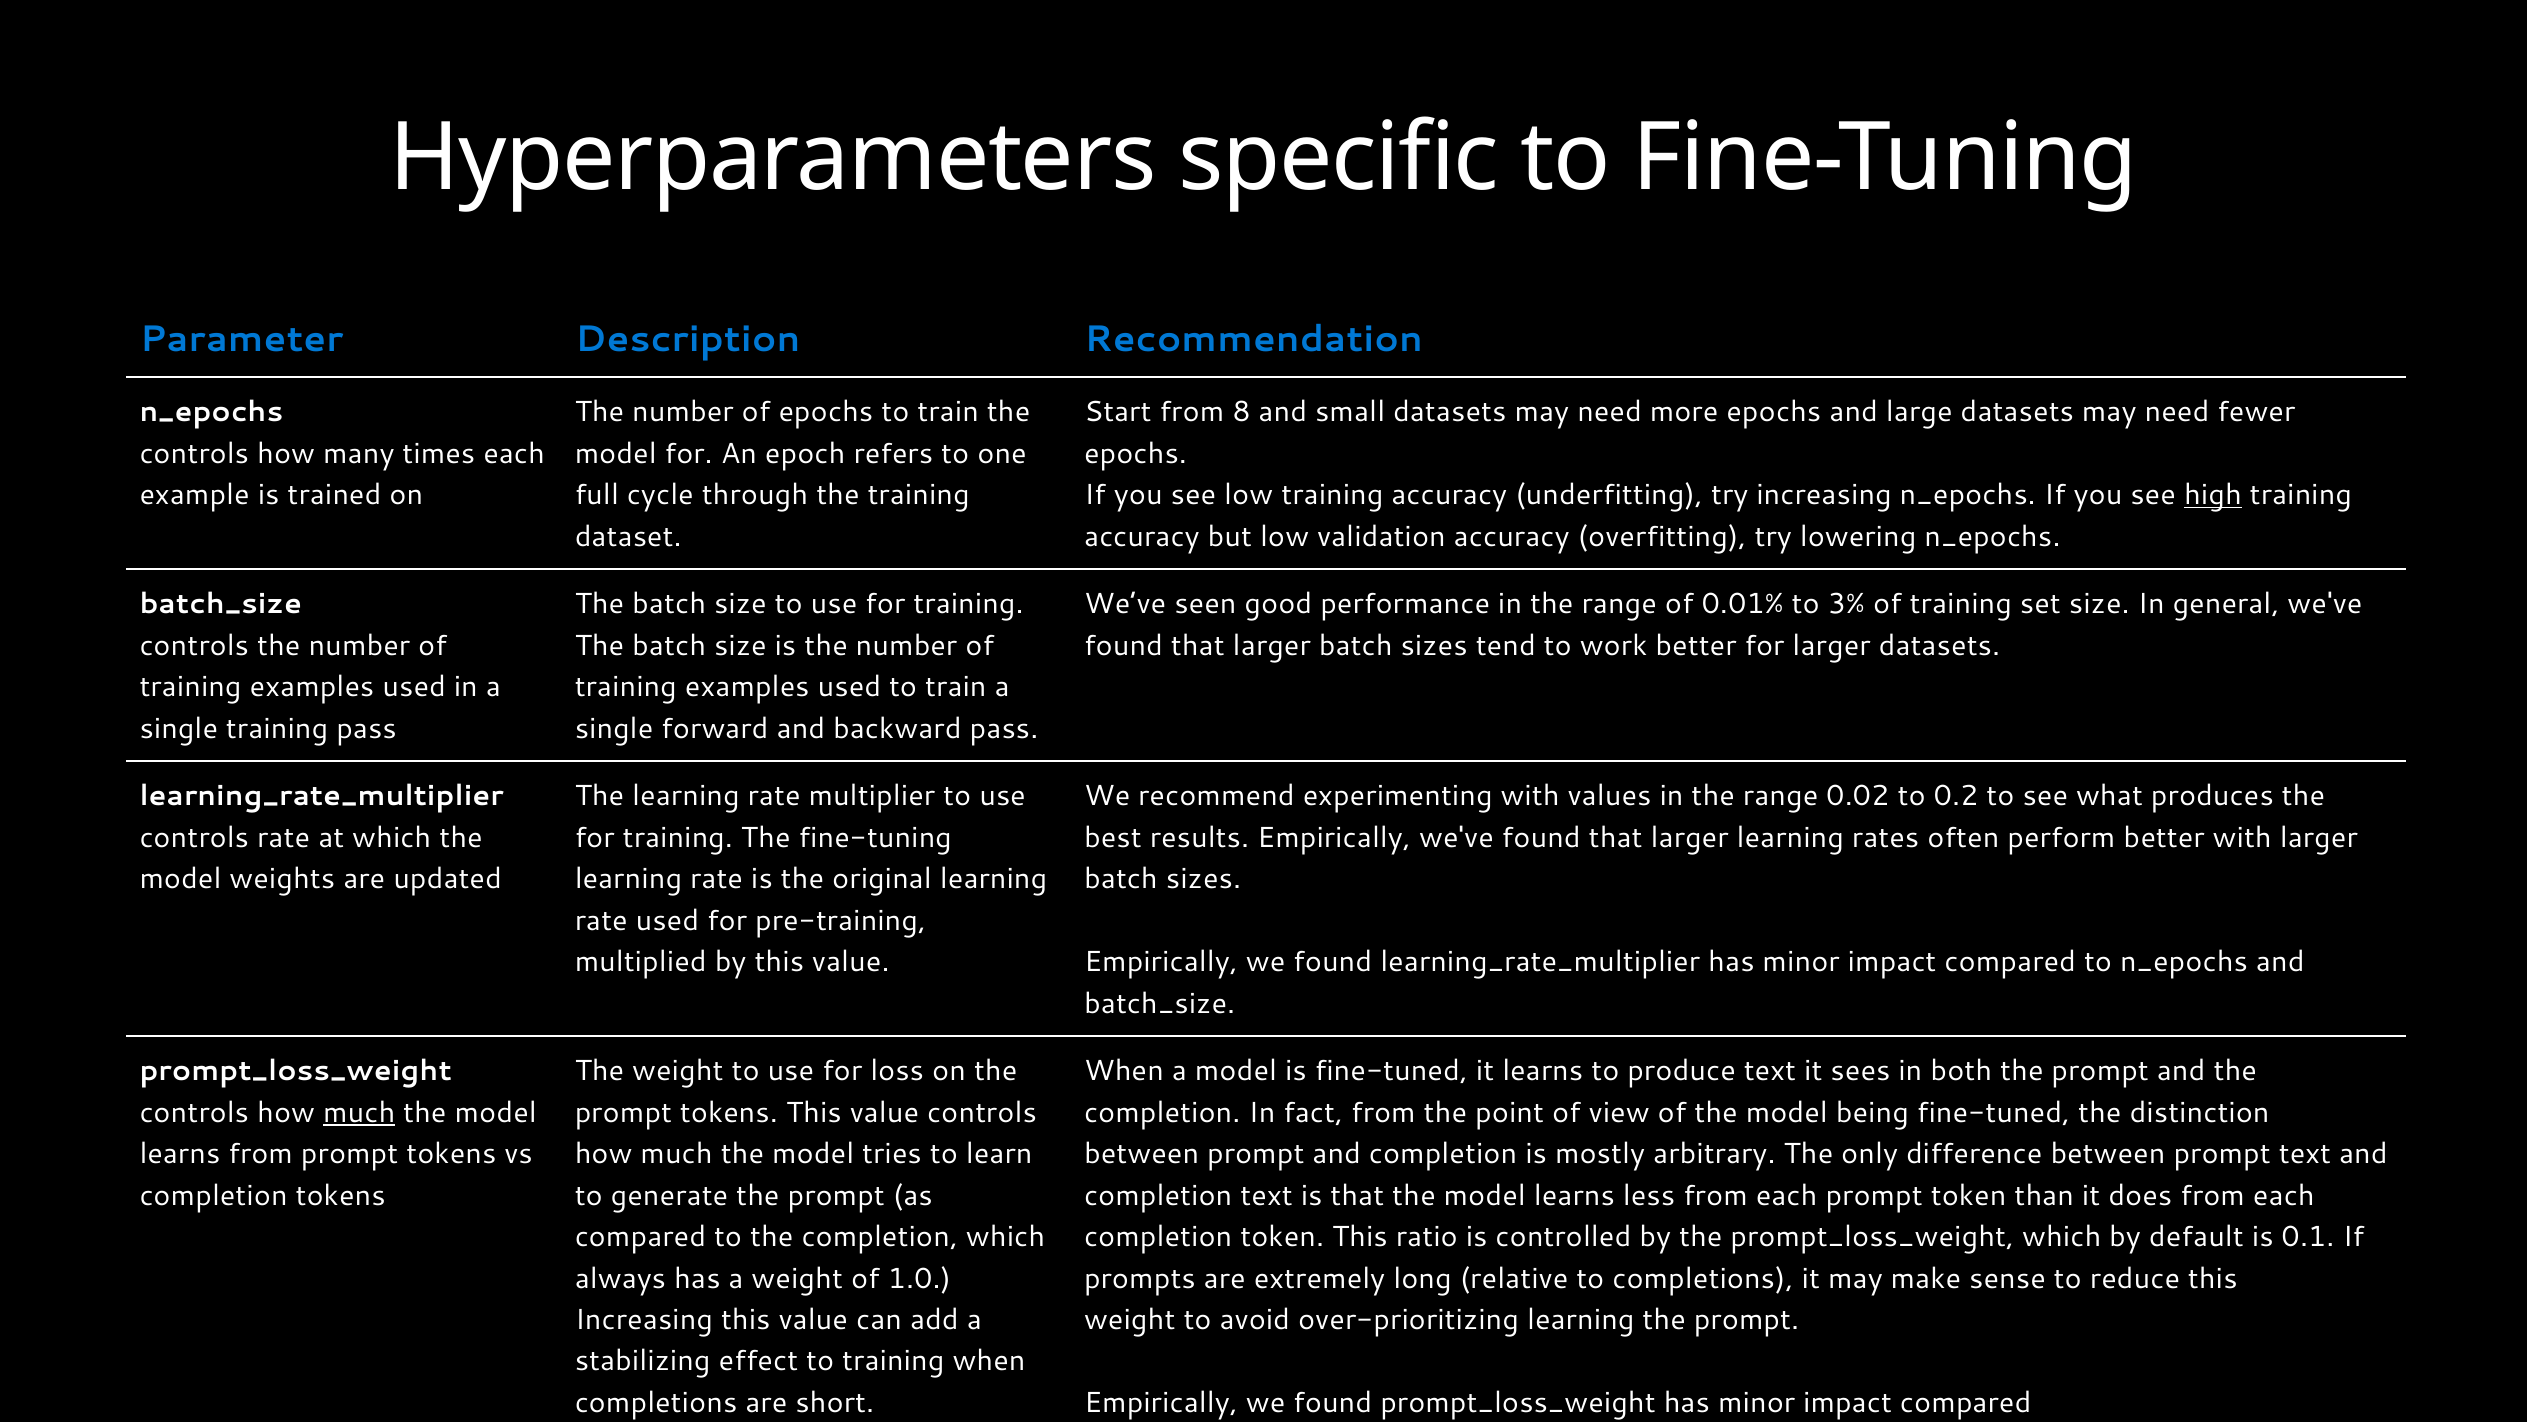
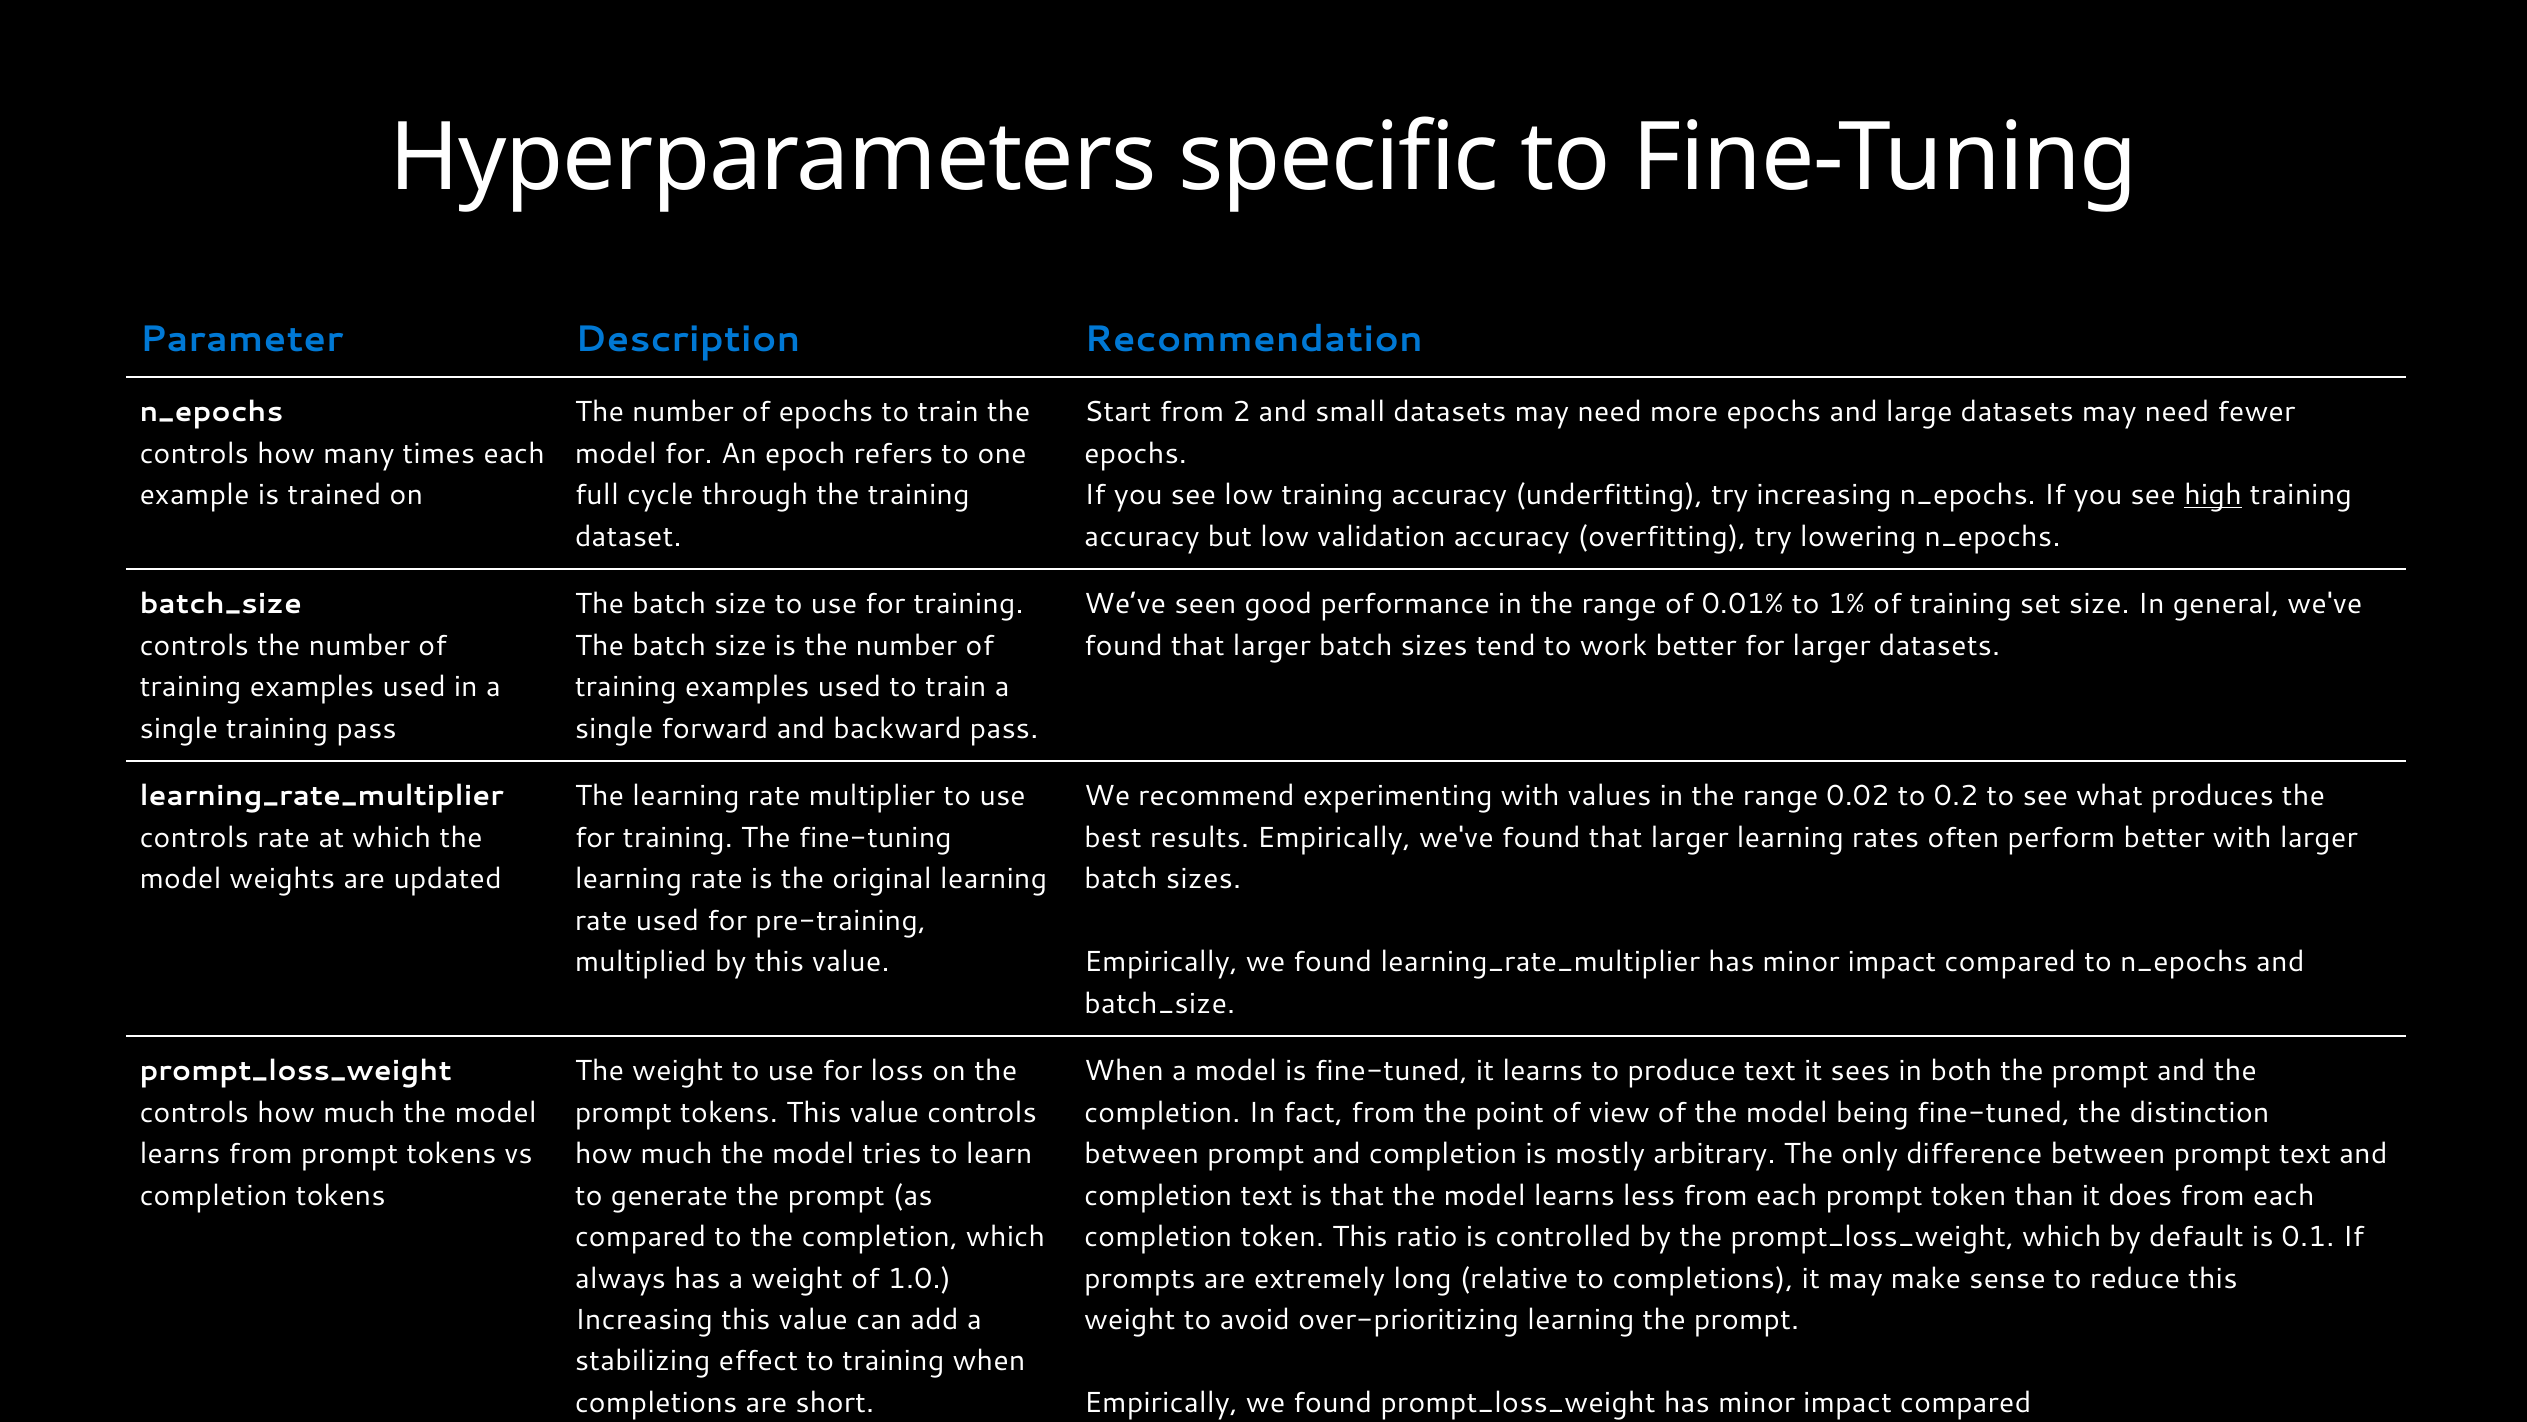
8: 8 -> 2
3%: 3% -> 1%
much at (359, 1112) underline: present -> none
